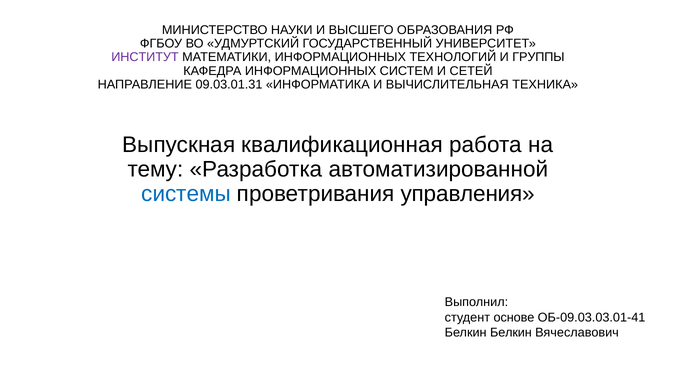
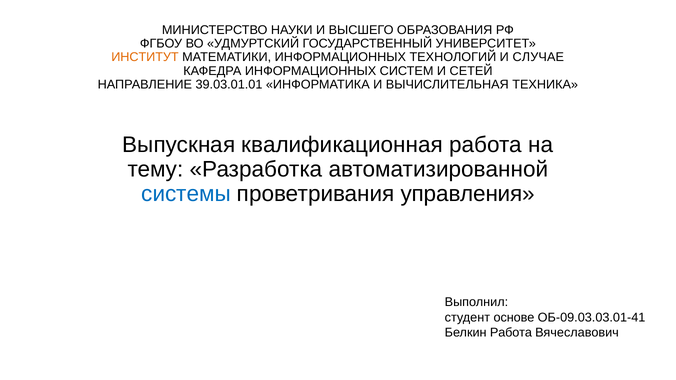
ИНСТИТУТ colour: purple -> orange
ГРУППЫ: ГРУППЫ -> СЛУЧАЕ
09.03.01.31: 09.03.01.31 -> 39.03.01.01
Белкин Белкин: Белкин -> Работа
